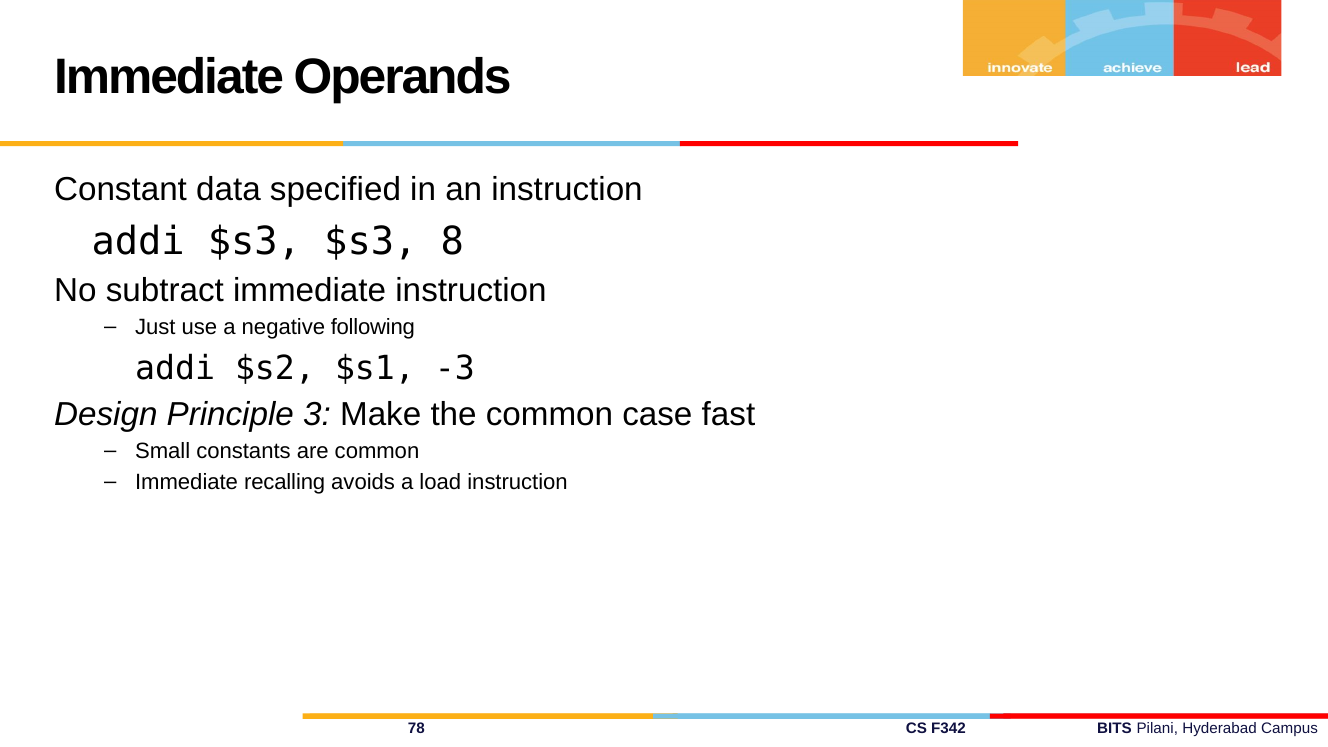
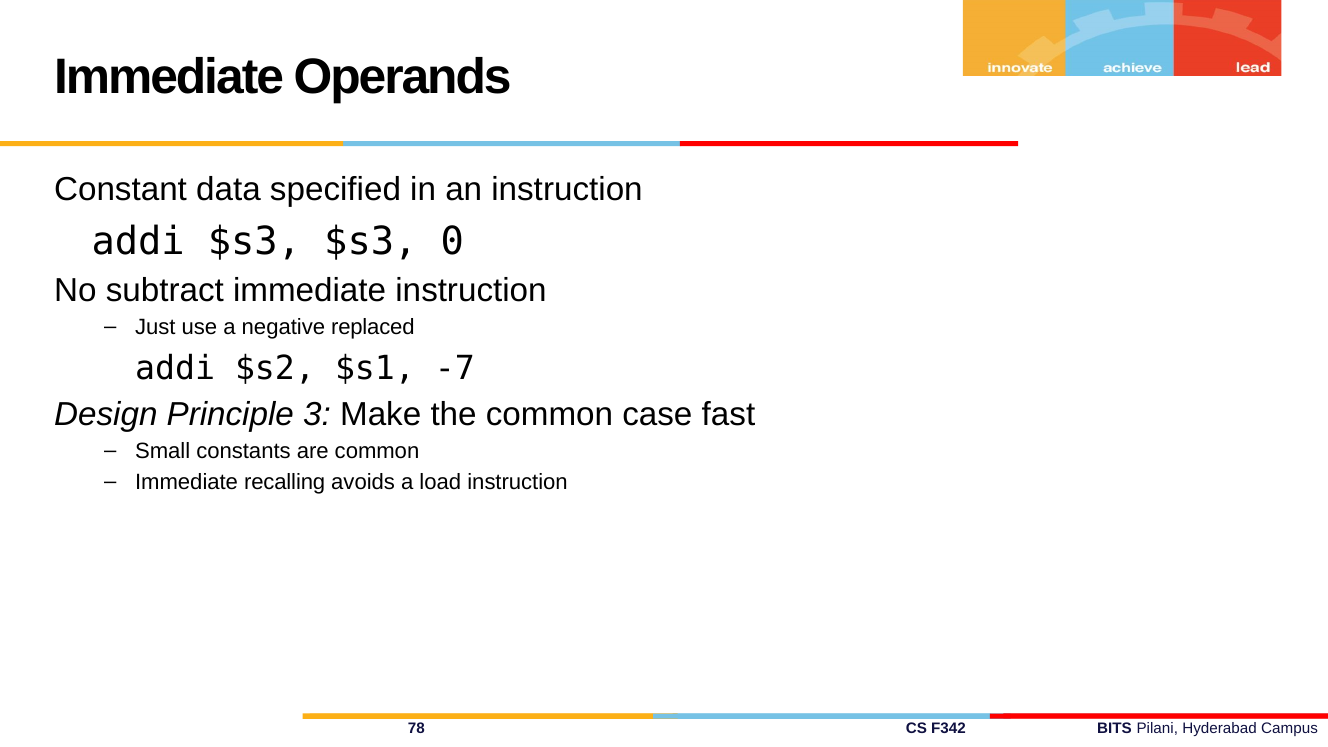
8: 8 -> 0
following: following -> replaced
-3: -3 -> -7
